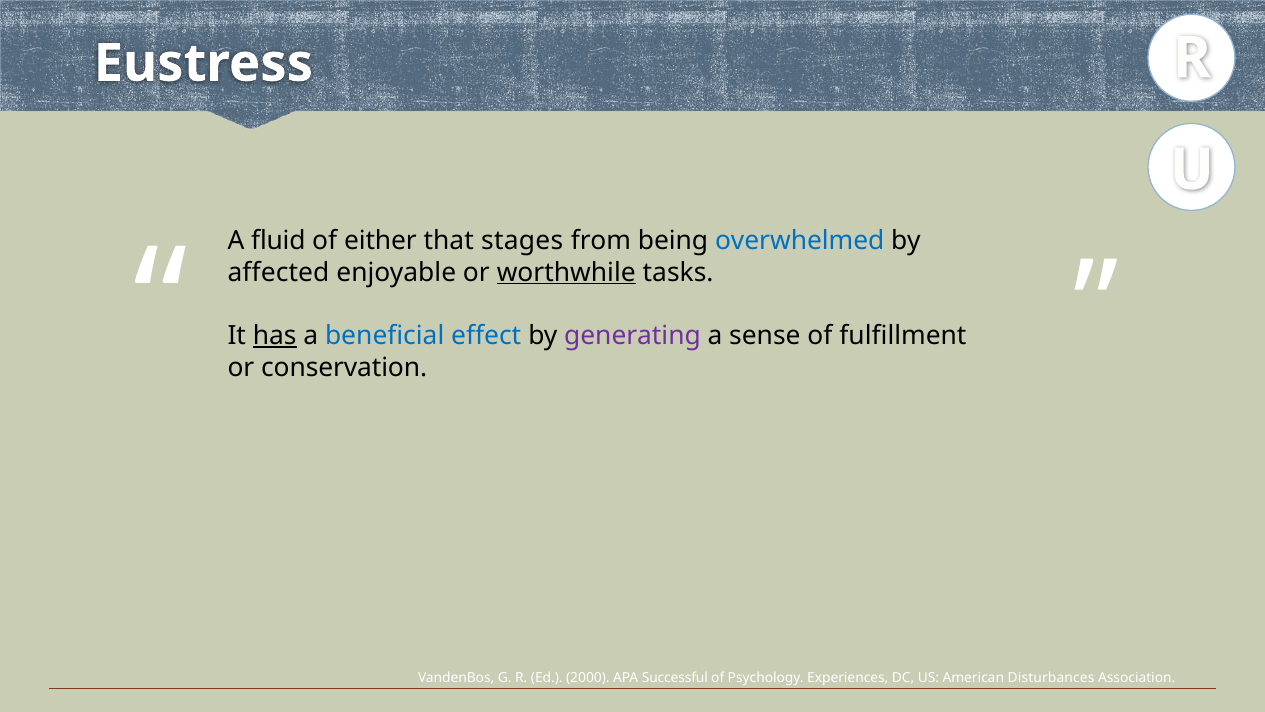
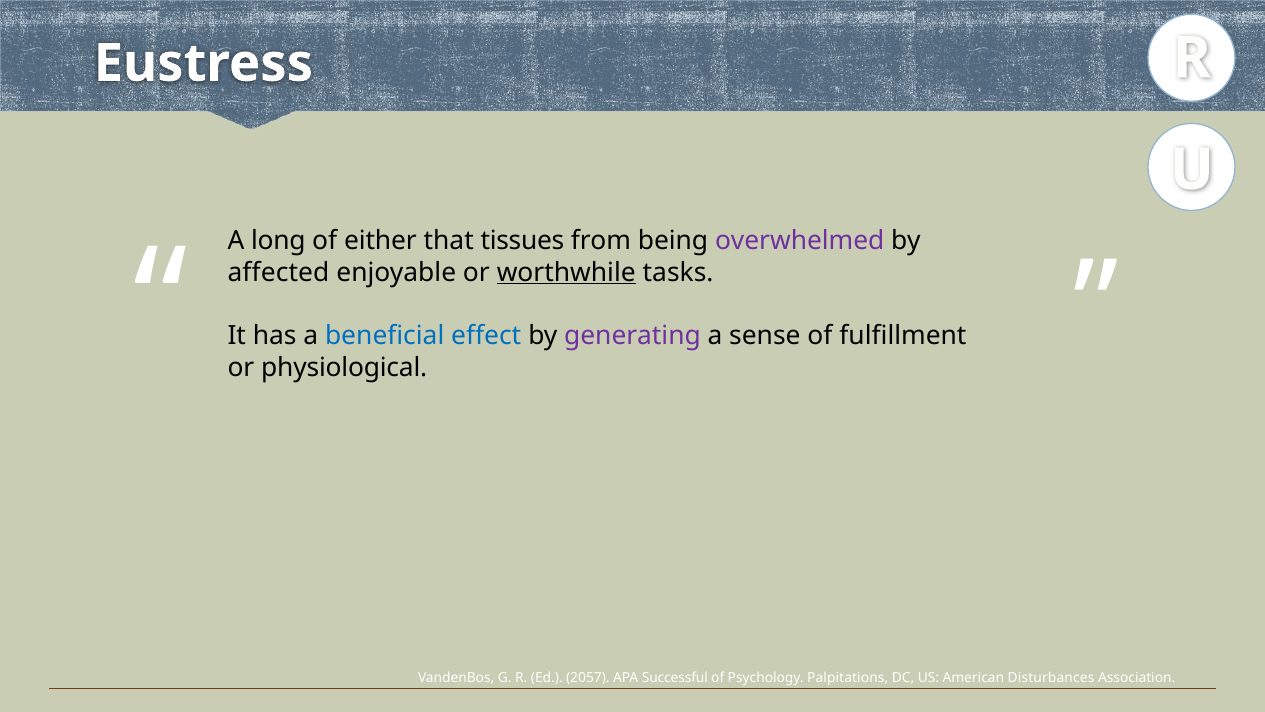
fluid: fluid -> long
stages: stages -> tissues
overwhelmed colour: blue -> purple
has underline: present -> none
conservation: conservation -> physiological
2000: 2000 -> 2057
Experiences: Experiences -> Palpitations
